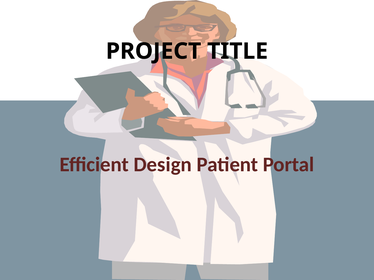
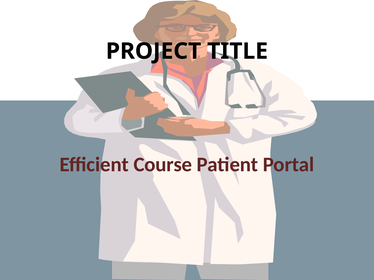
Design: Design -> Course
